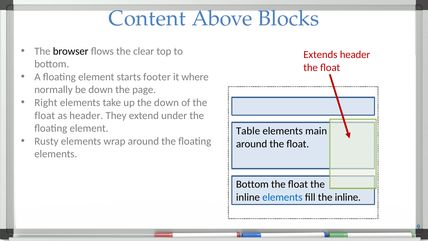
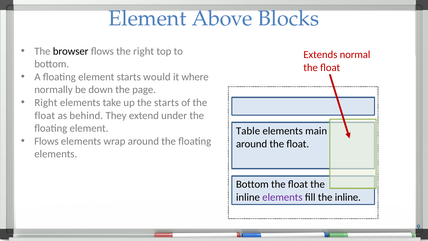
Content at (147, 18): Content -> Element
the clear: clear -> right
Extends header: header -> normal
footer: footer -> would
the down: down -> starts
as header: header -> behind
Rusty at (46, 141): Rusty -> Flows
elements at (282, 197) colour: blue -> purple
